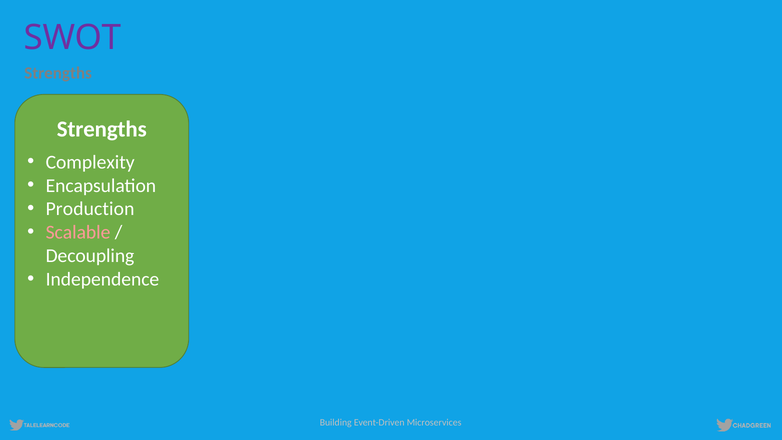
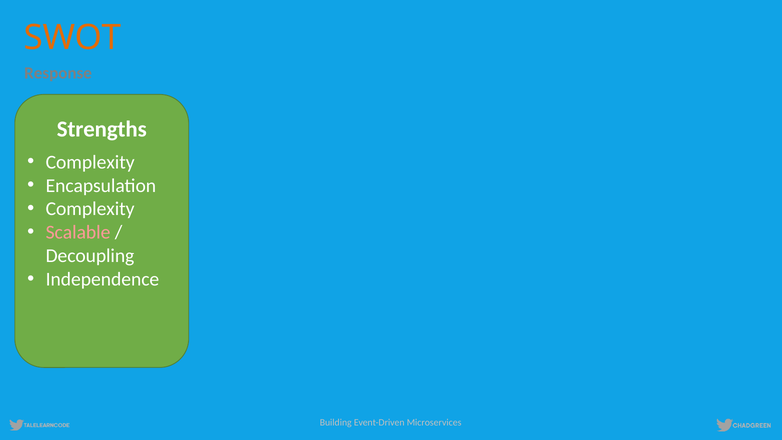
SWOT colour: purple -> orange
Strengths at (58, 73): Strengths -> Response
Production at (90, 209): Production -> Complexity
